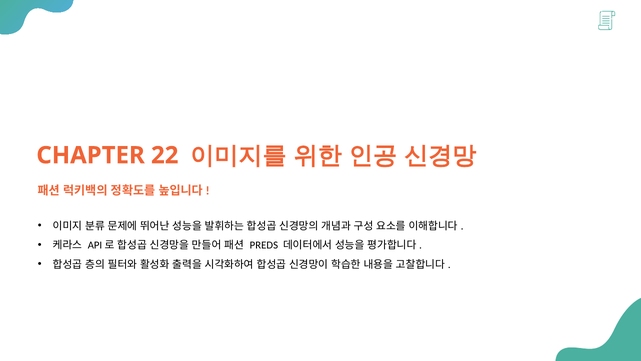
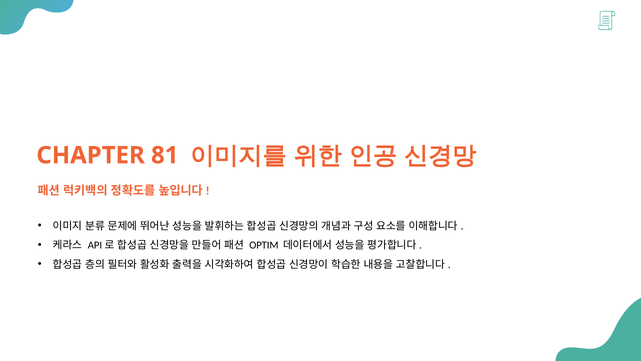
22: 22 -> 81
PREDS: PREDS -> OPTIM
